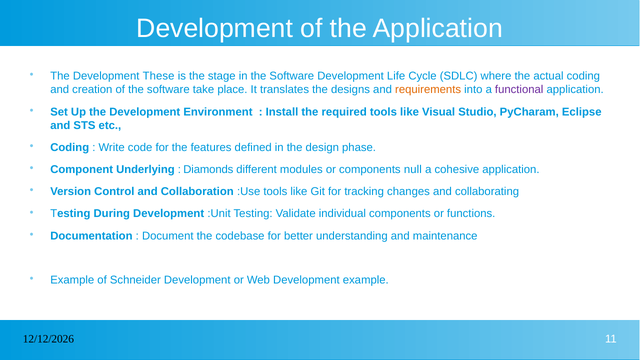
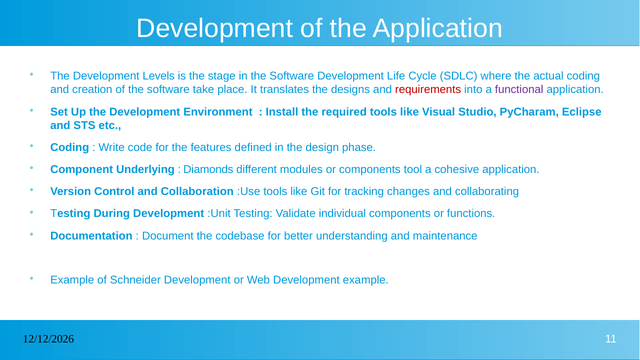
These: These -> Levels
requirements colour: orange -> red
null: null -> tool
